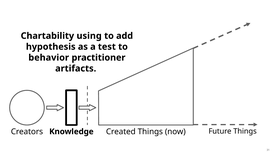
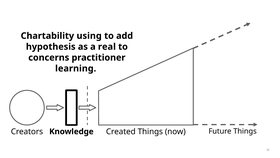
test: test -> real
behavior: behavior -> concerns
artifacts: artifacts -> learning
